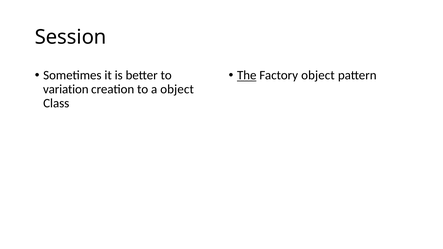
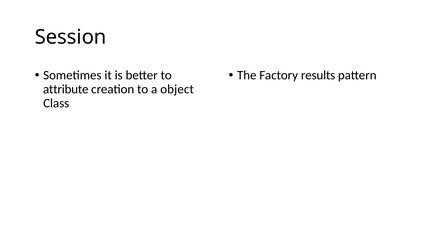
The underline: present -> none
Factory object: object -> results
variation: variation -> attribute
